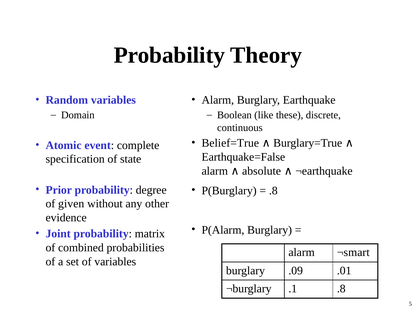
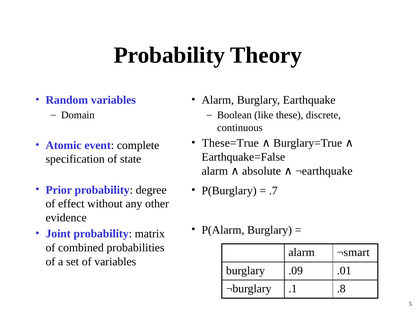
Belief=True: Belief=True -> These=True
.8 at (273, 191): .8 -> .7
given: given -> effect
